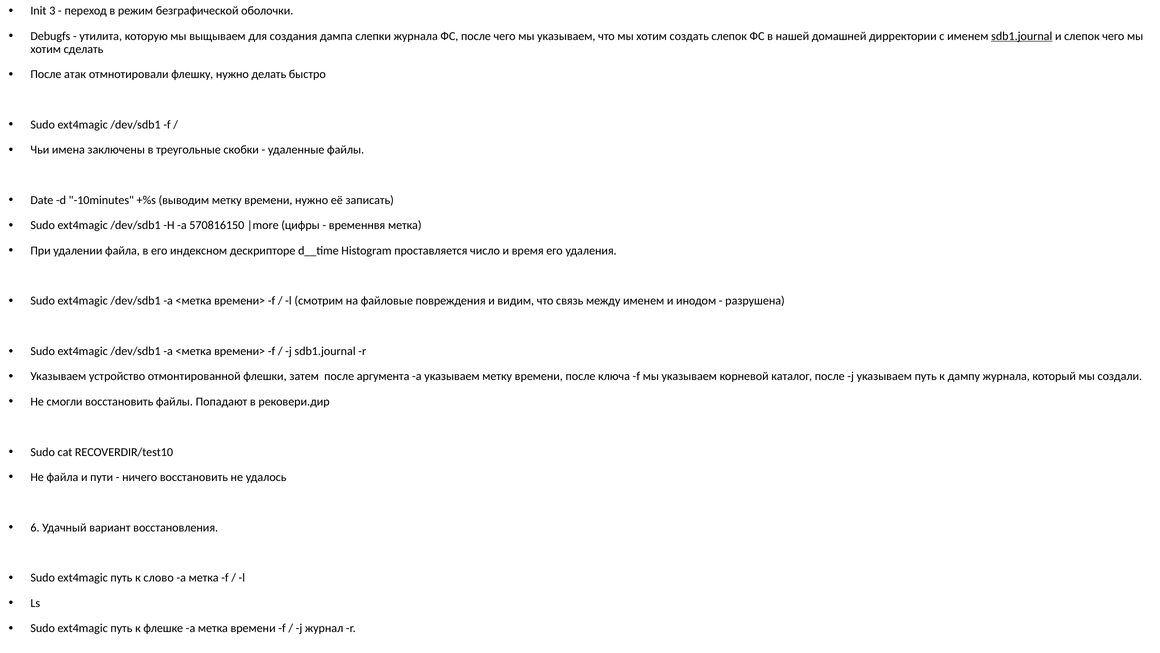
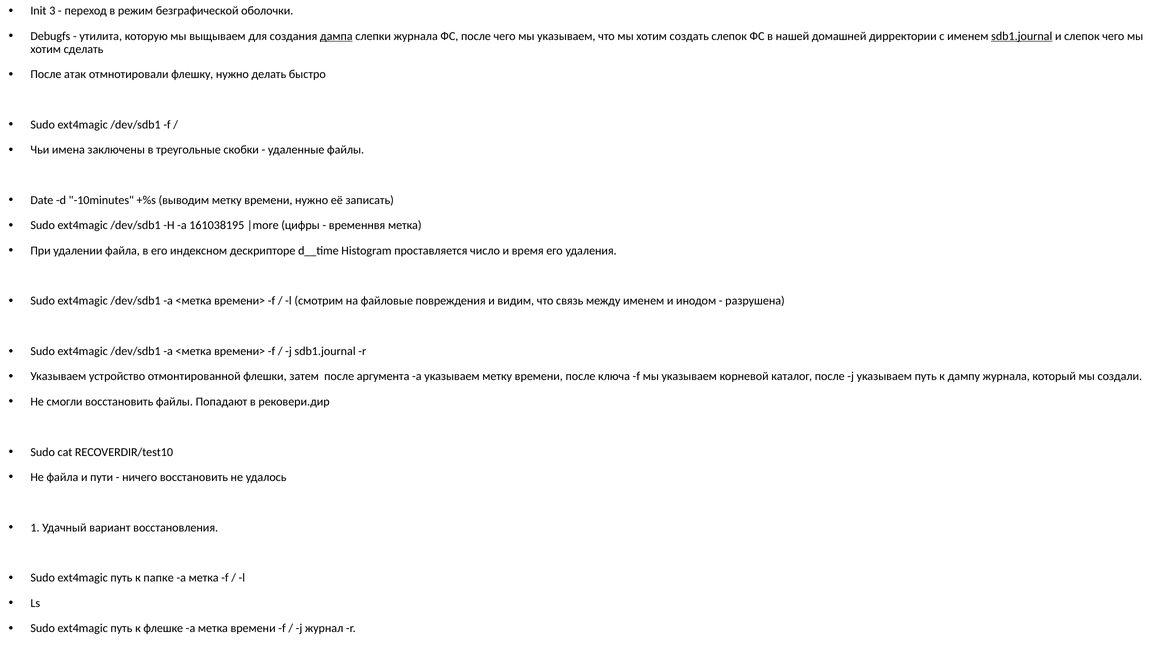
дампа underline: none -> present
570816150: 570816150 -> 161038195
6: 6 -> 1
слово: слово -> папке
